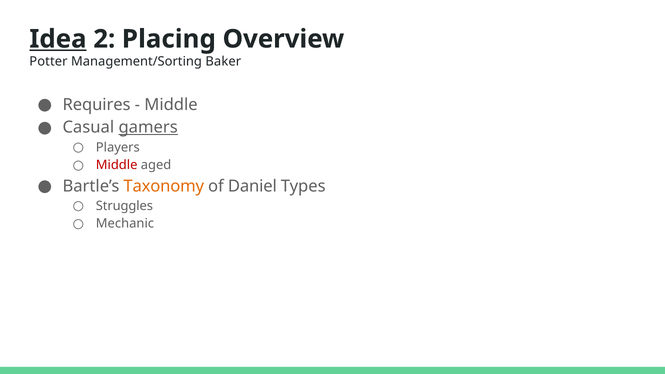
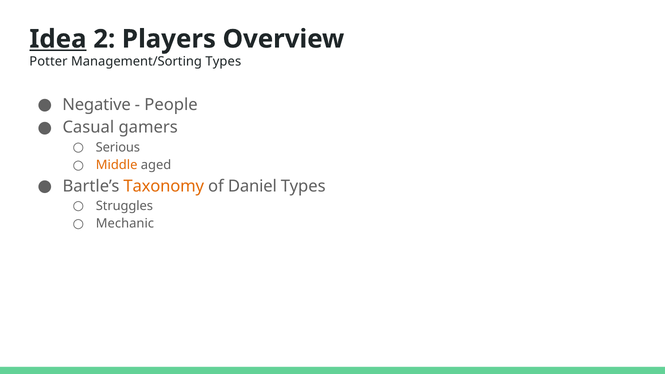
Placing: Placing -> Players
Management/Sorting Baker: Baker -> Types
Requires: Requires -> Negative
Middle at (171, 105): Middle -> People
gamers underline: present -> none
Players: Players -> Serious
Middle at (117, 165) colour: red -> orange
